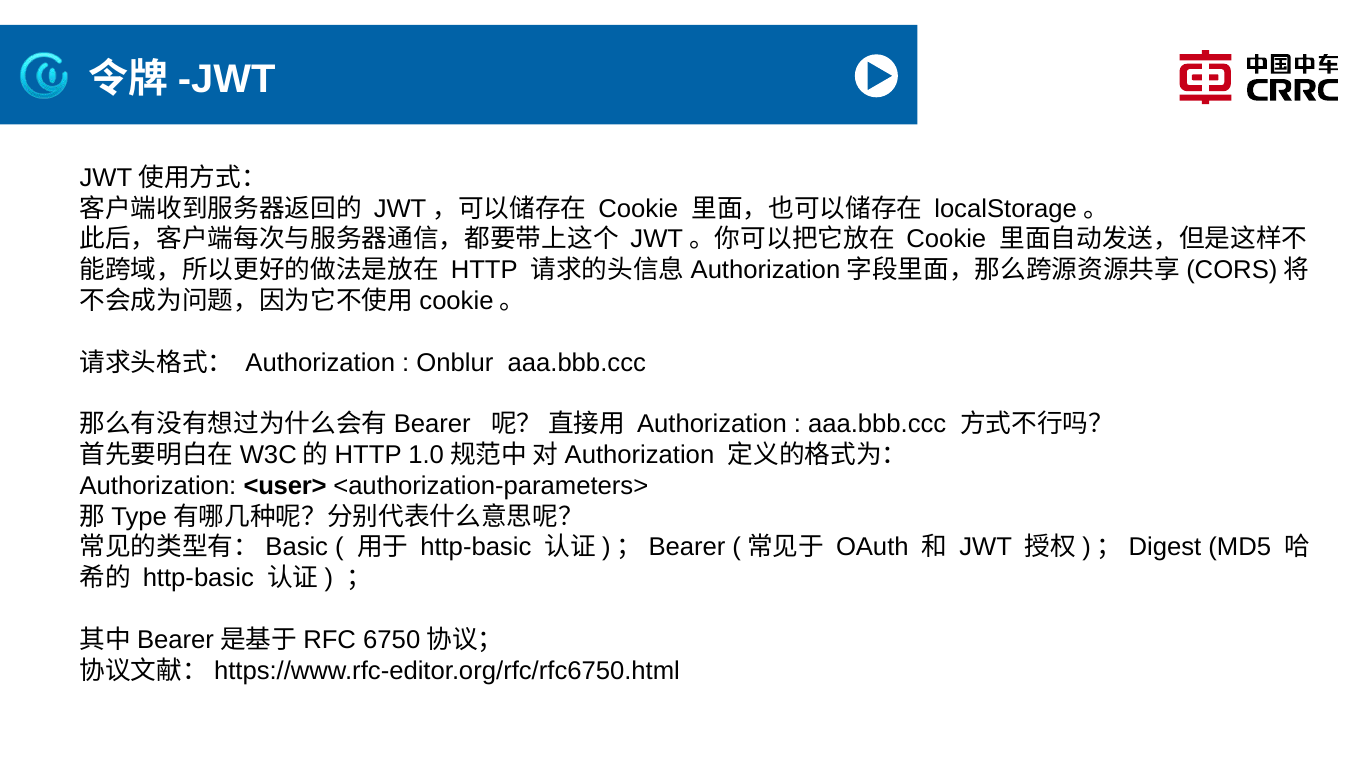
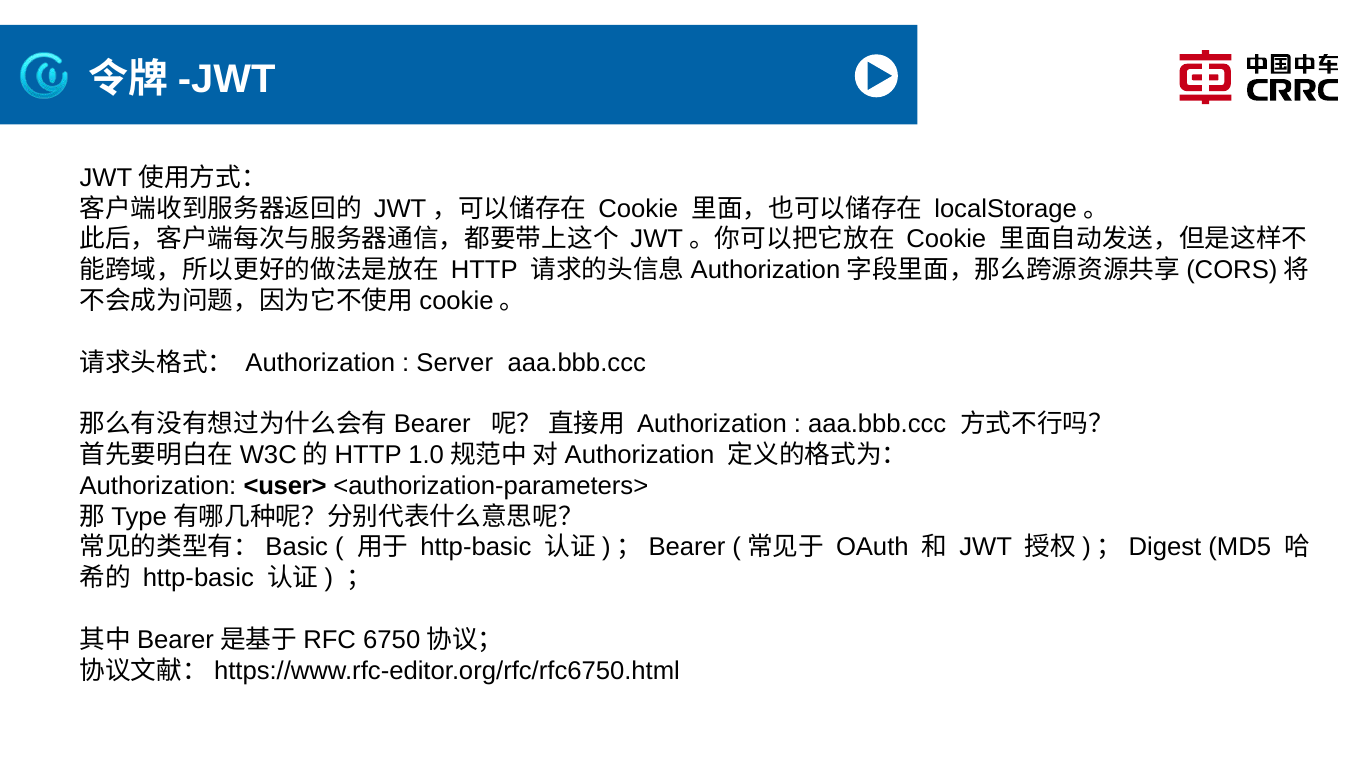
Onblur: Onblur -> Server
